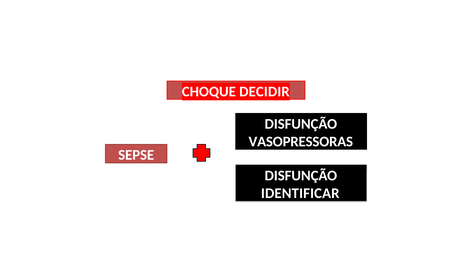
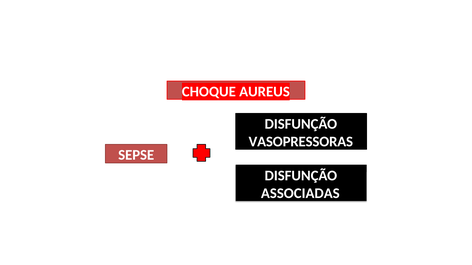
DECIDIR: DECIDIR -> AUREUS
IDENTIFICAR: IDENTIFICAR -> ASSOCIADAS
